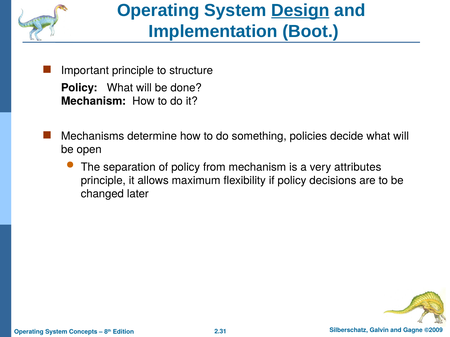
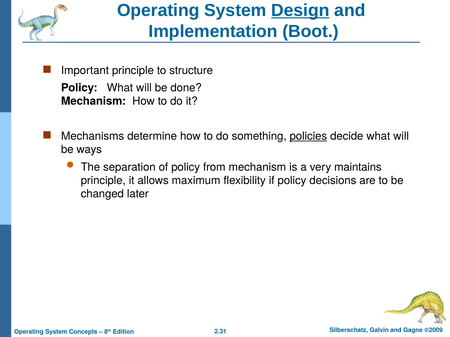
policies underline: none -> present
open: open -> ways
attributes: attributes -> maintains
